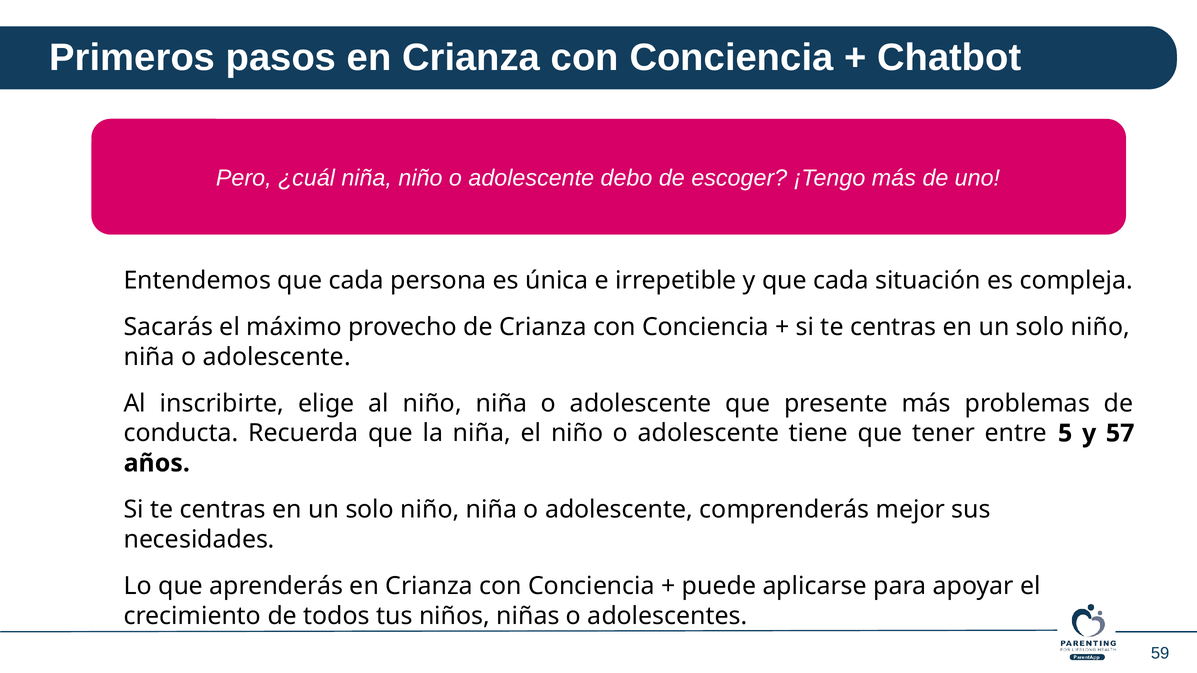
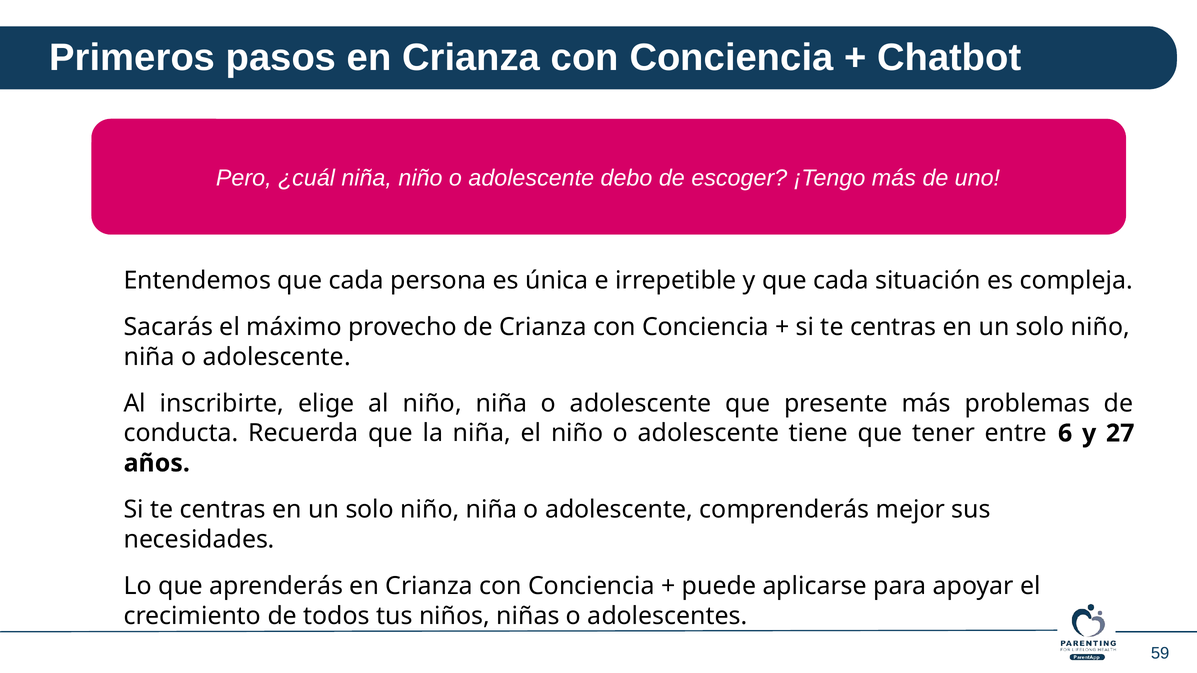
5: 5 -> 6
57: 57 -> 27
